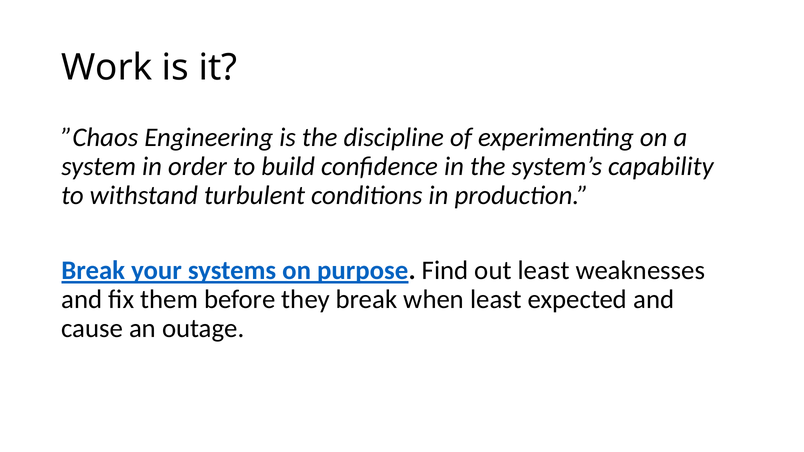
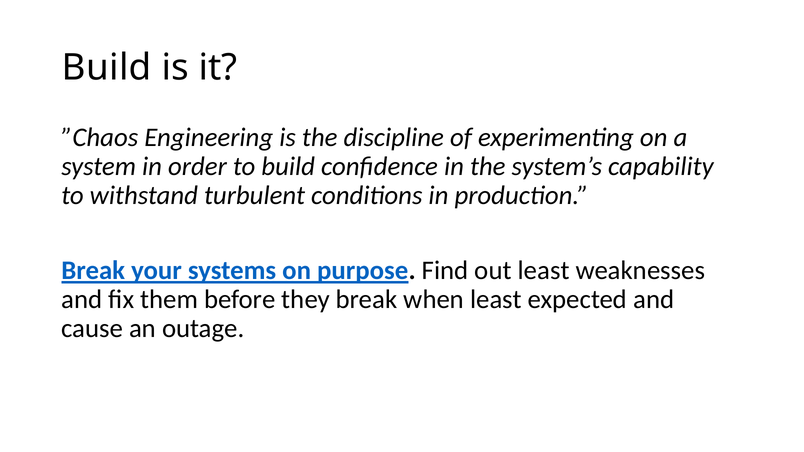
Work at (107, 68): Work -> Build
